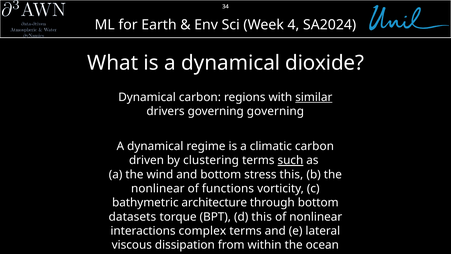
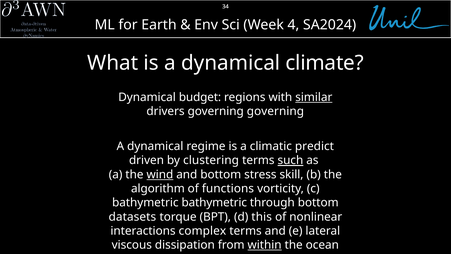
dioxide: dioxide -> climate
Dynamical carbon: carbon -> budget
climatic carbon: carbon -> predict
wind underline: none -> present
stress this: this -> skill
nonlinear at (158, 188): nonlinear -> algorithm
bathymetric architecture: architecture -> bathymetric
within underline: none -> present
